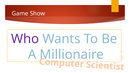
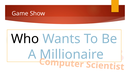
Who colour: purple -> black
